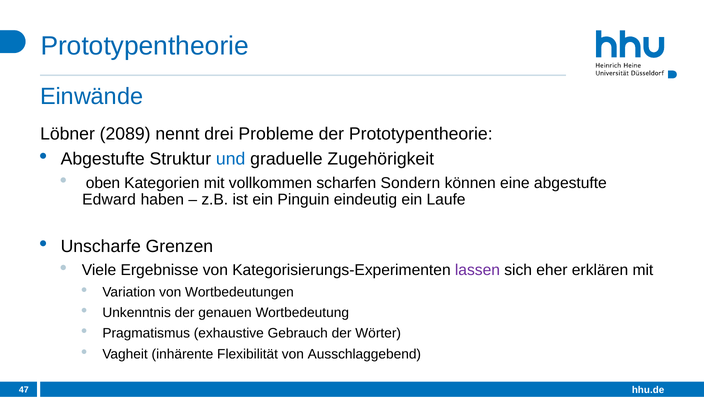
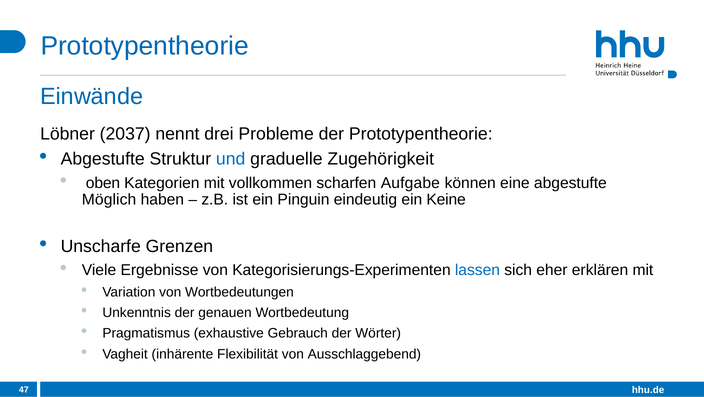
2089: 2089 -> 2037
Sondern: Sondern -> Aufgabe
Edward: Edward -> Möglich
Laufe: Laufe -> Keine
lassen colour: purple -> blue
